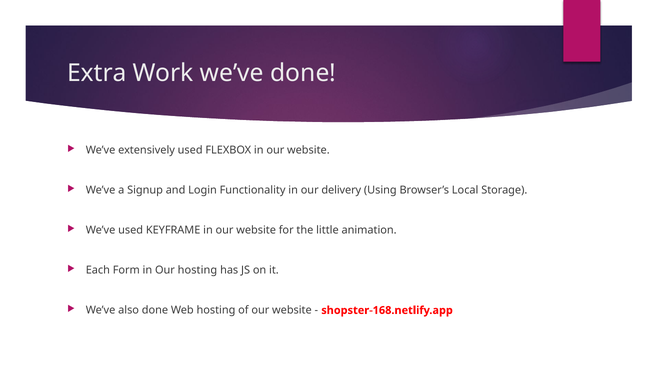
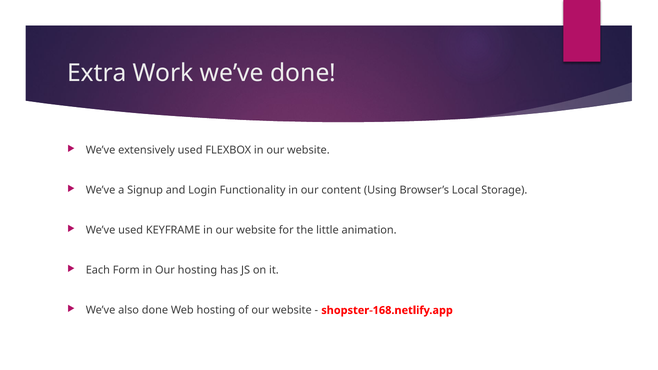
delivery: delivery -> content
